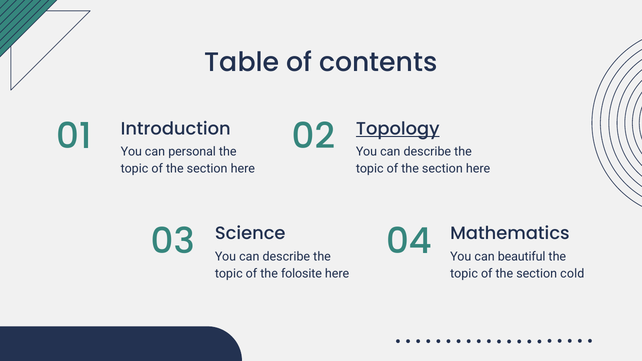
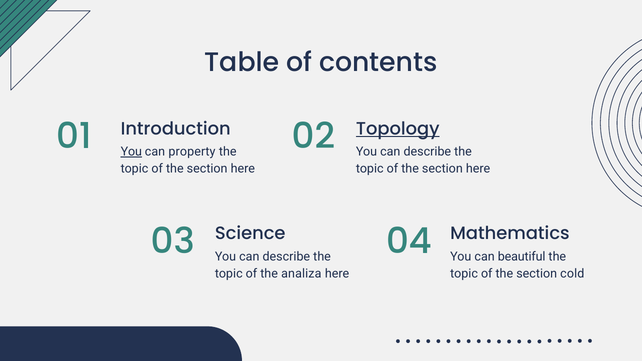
You at (131, 152) underline: none -> present
personal: personal -> property
folosite: folosite -> analiza
